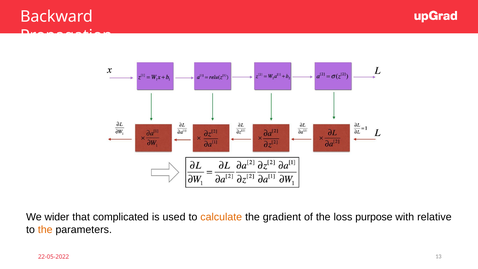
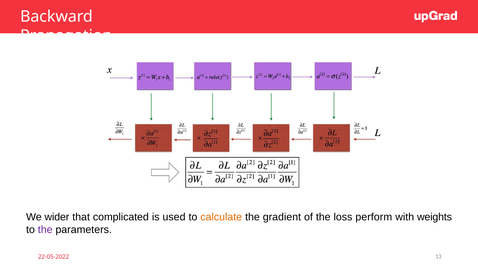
purpose: purpose -> perform
relative: relative -> weights
the at (45, 230) colour: orange -> purple
